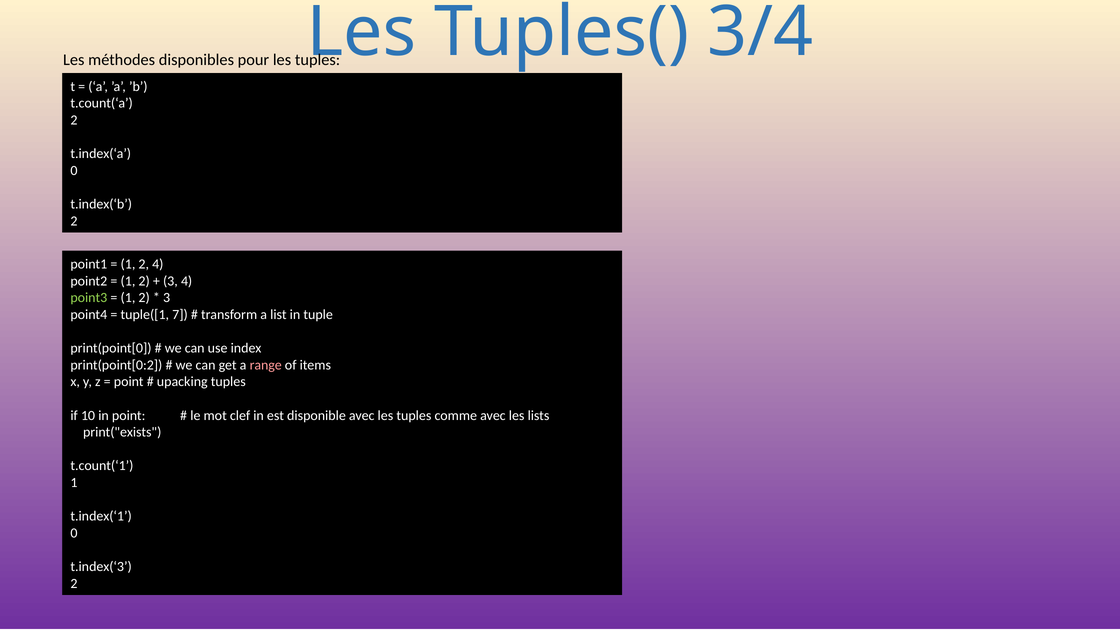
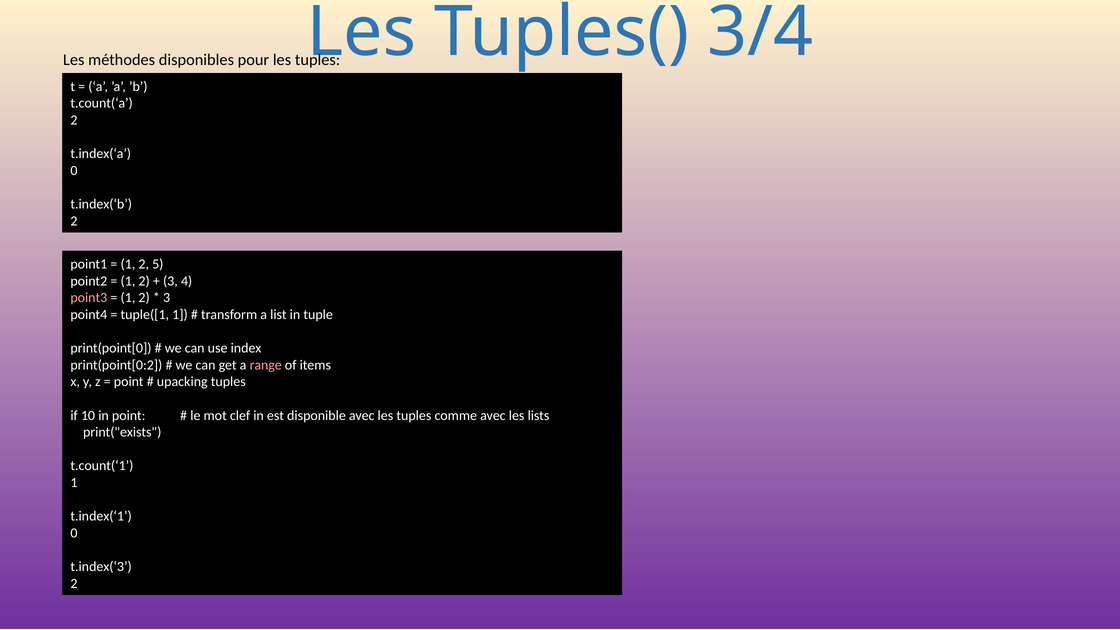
2 4: 4 -> 5
point3 colour: light green -> pink
tuple([1 7: 7 -> 1
